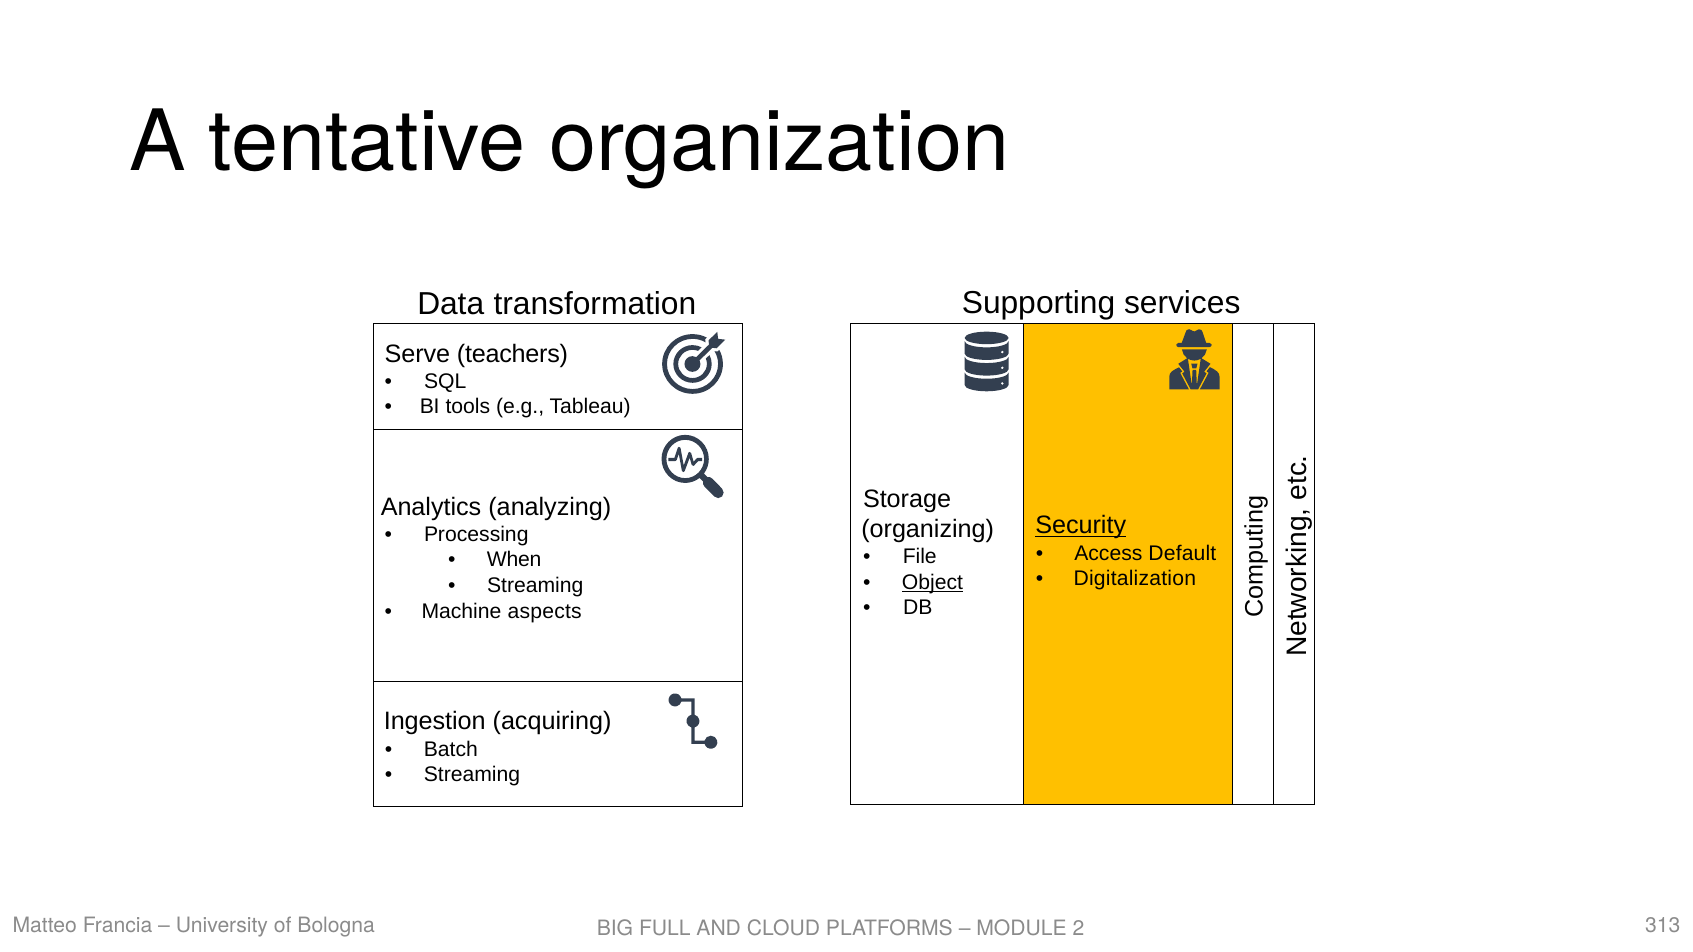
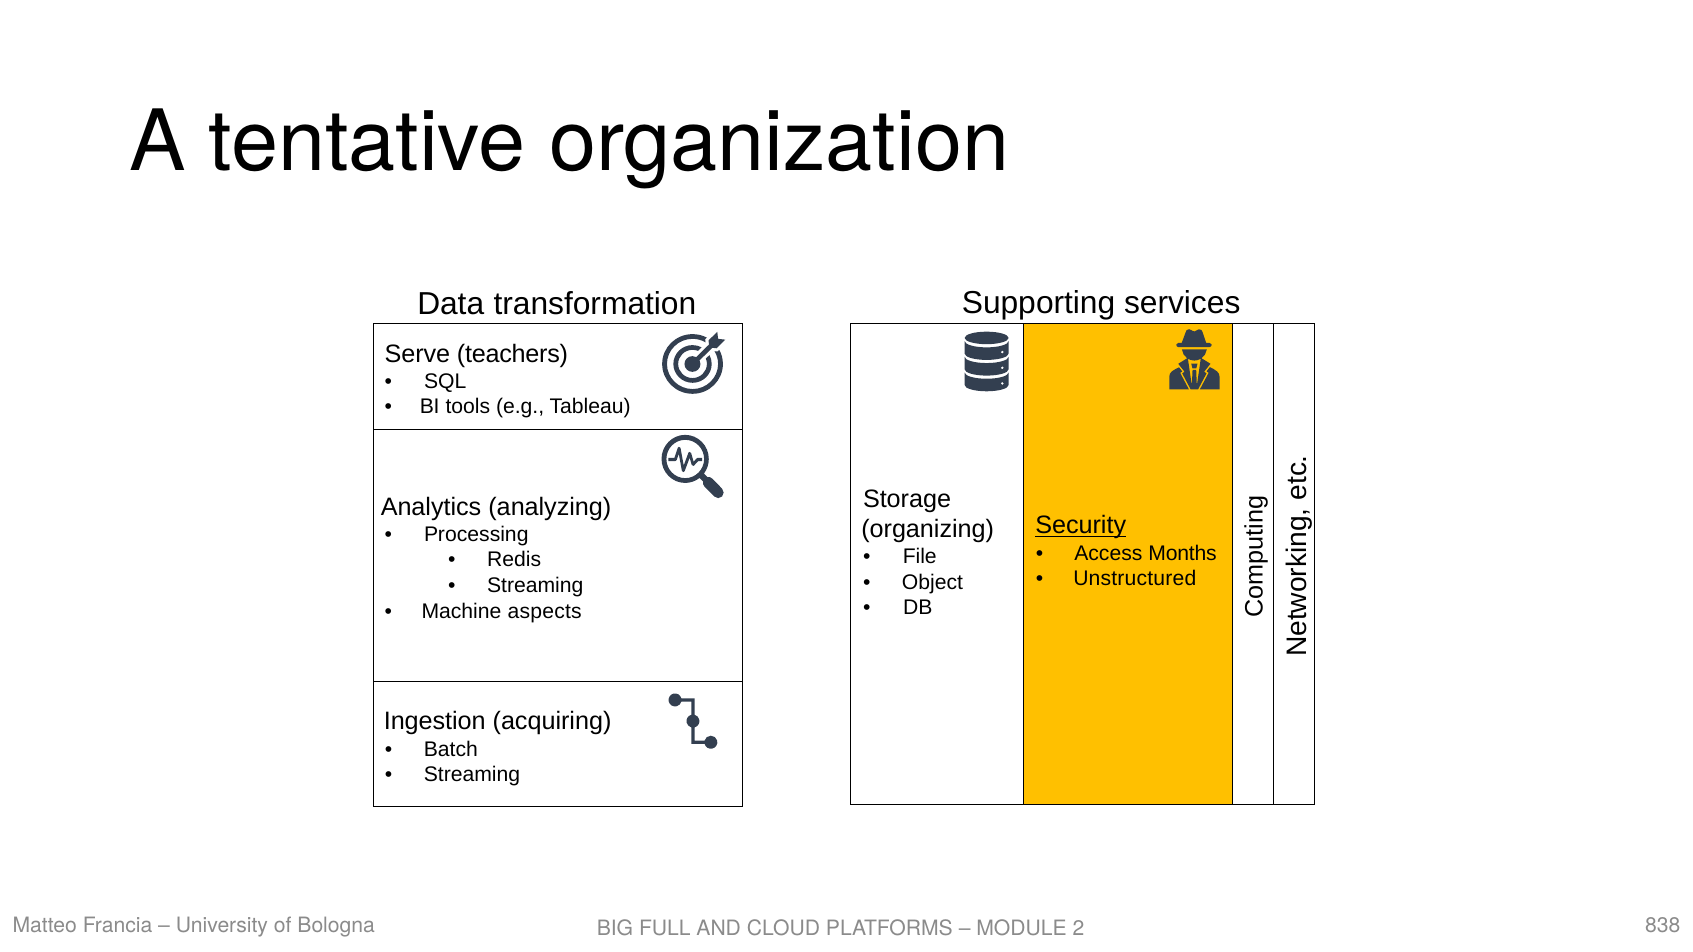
Default: Default -> Months
When: When -> Redis
Digitalization: Digitalization -> Unstructured
Object underline: present -> none
313: 313 -> 838
